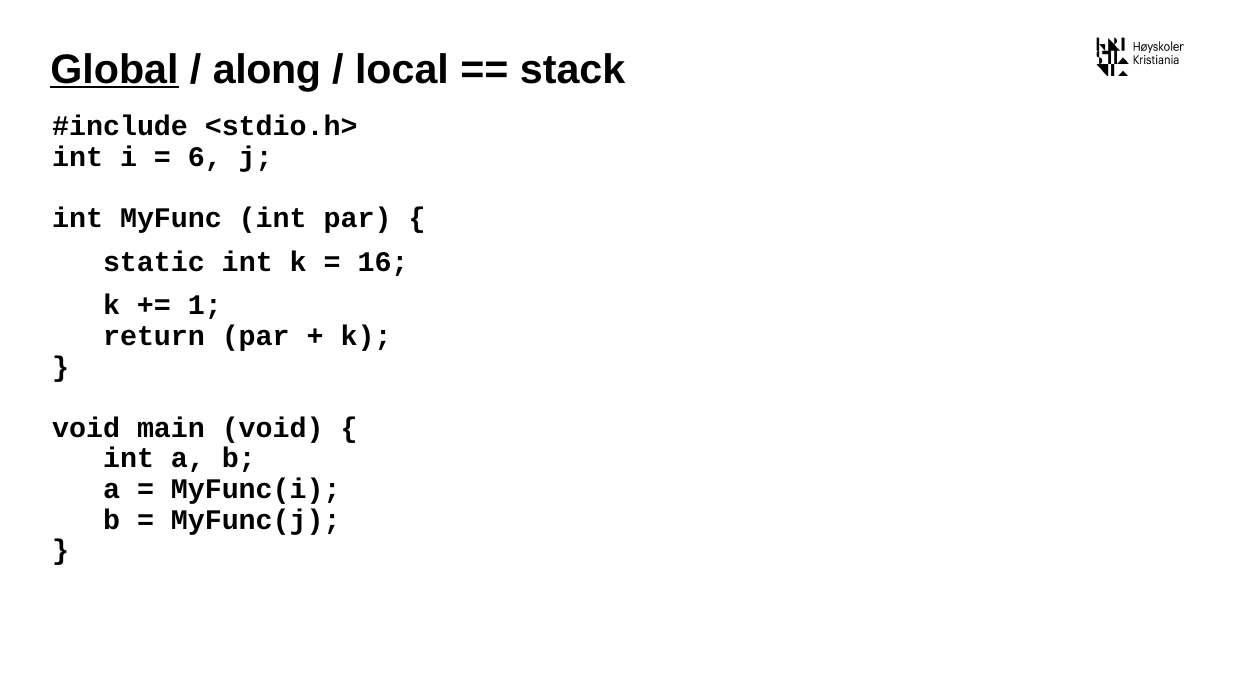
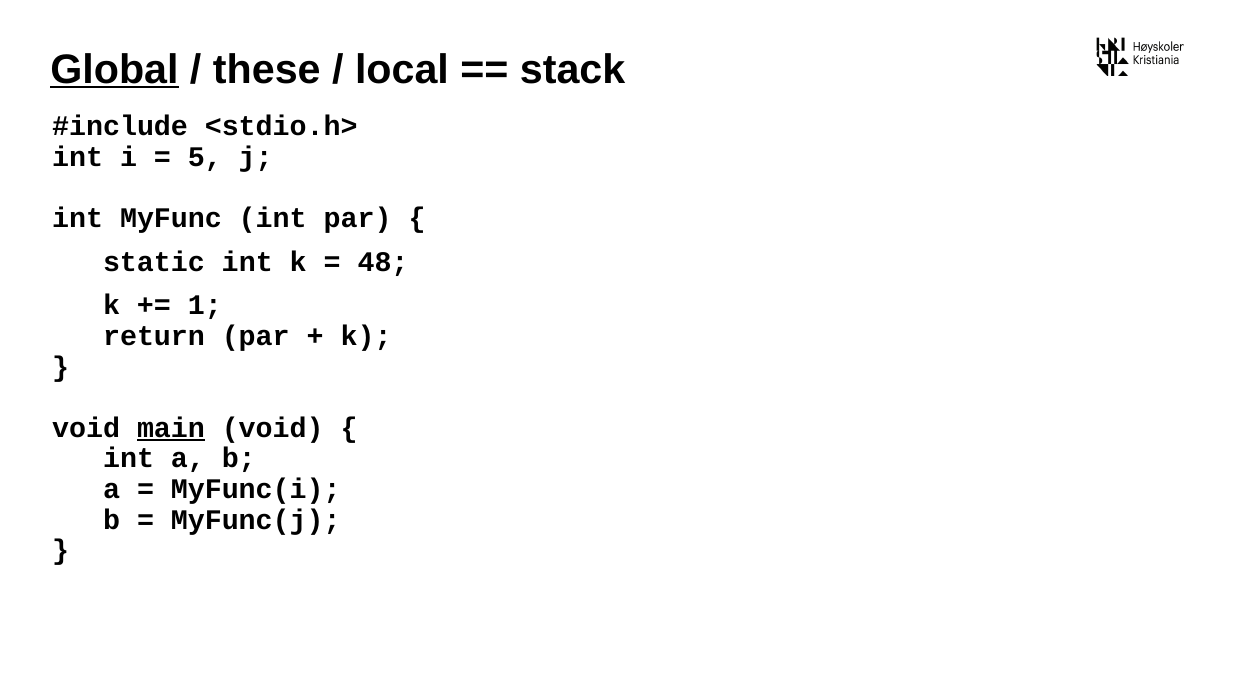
along: along -> these
6: 6 -> 5
16: 16 -> 48
main underline: none -> present
